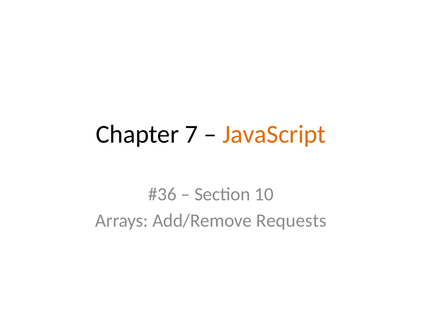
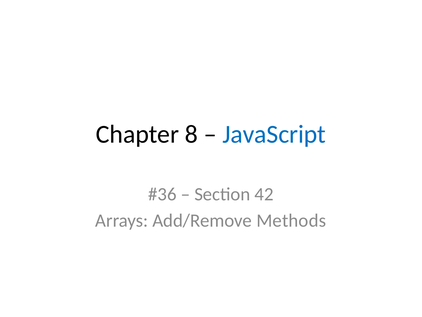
7: 7 -> 8
JavaScript colour: orange -> blue
10: 10 -> 42
Requests: Requests -> Methods
